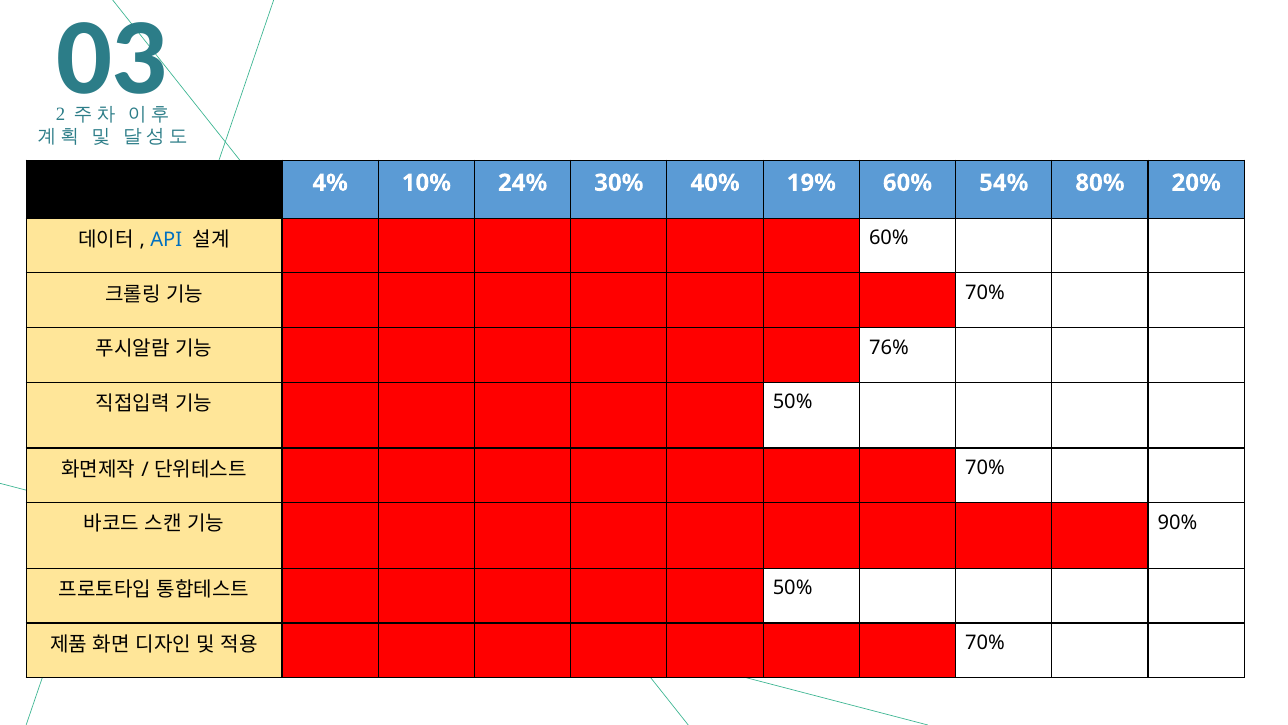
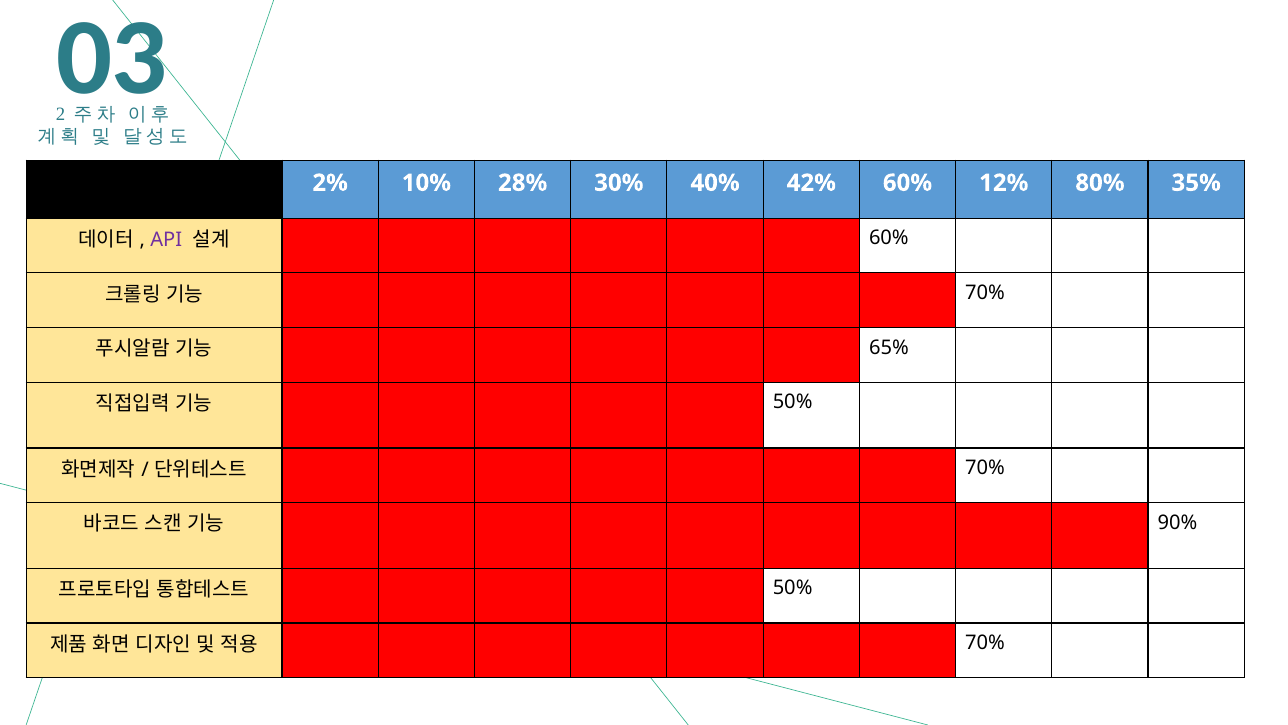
4%: 4% -> 2%
24%: 24% -> 28%
19%: 19% -> 42%
54%: 54% -> 12%
20%: 20% -> 35%
API colour: blue -> purple
76%: 76% -> 65%
